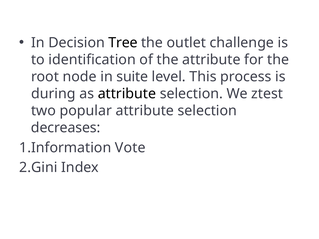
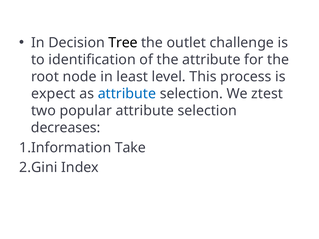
suite: suite -> least
during: during -> expect
attribute at (127, 94) colour: black -> blue
Vote: Vote -> Take
